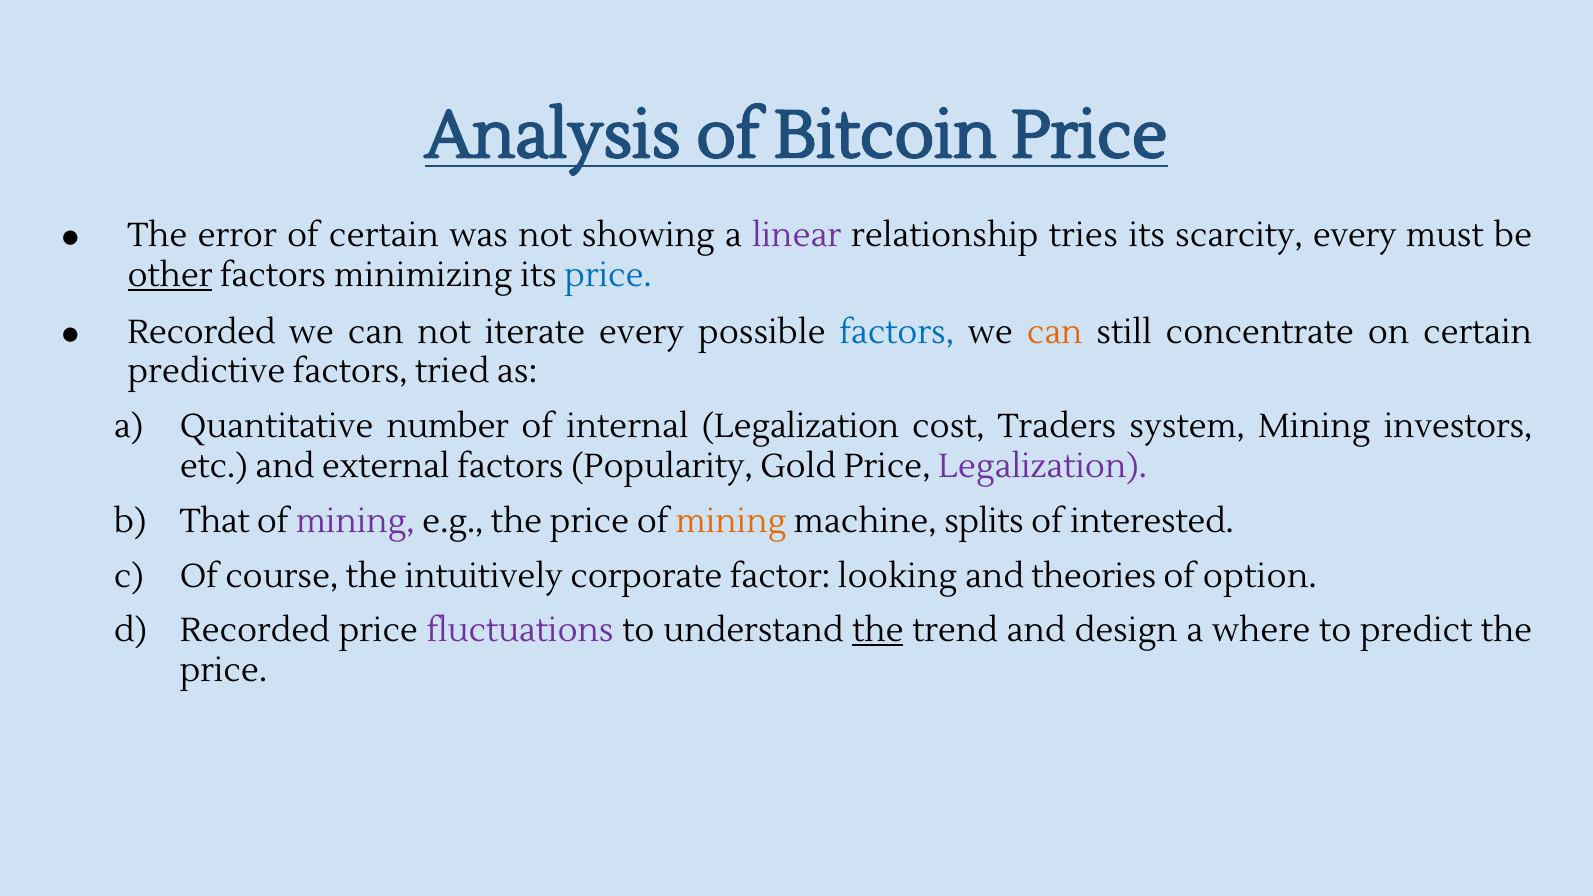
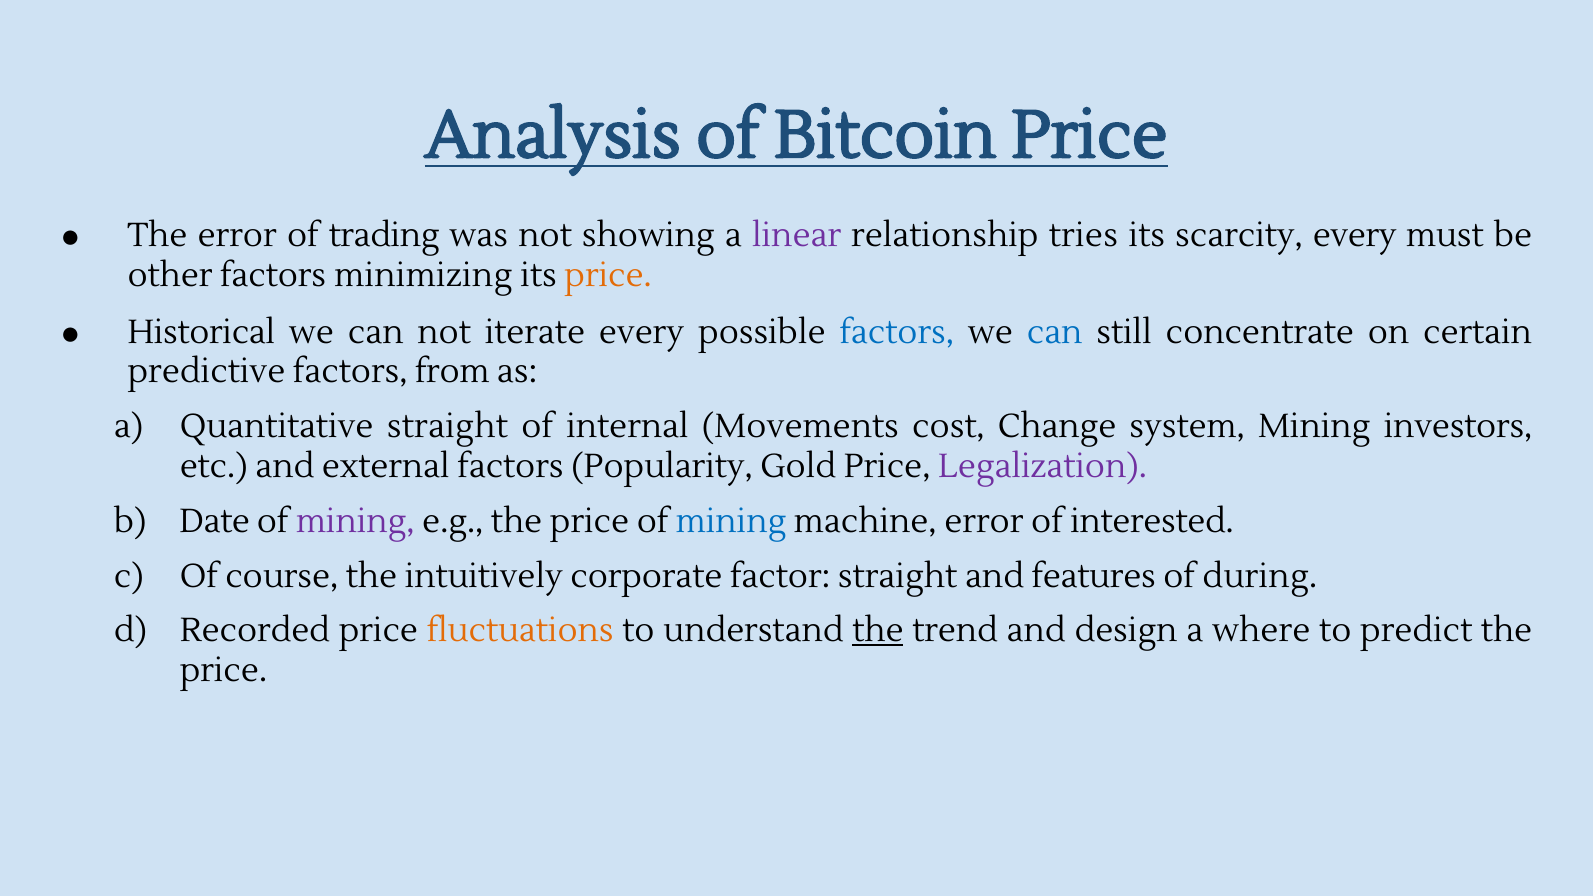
of certain: certain -> trading
other underline: present -> none
price at (608, 276) colour: blue -> orange
Recorded at (201, 332): Recorded -> Historical
can at (1055, 332) colour: orange -> blue
tried: tried -> from
Quantitative number: number -> straight
internal Legalization: Legalization -> Movements
Traders: Traders -> Change
That: That -> Date
mining at (731, 521) colour: orange -> blue
machine splits: splits -> error
factor looking: looking -> straight
theories: theories -> features
option: option -> during
fluctuations colour: purple -> orange
